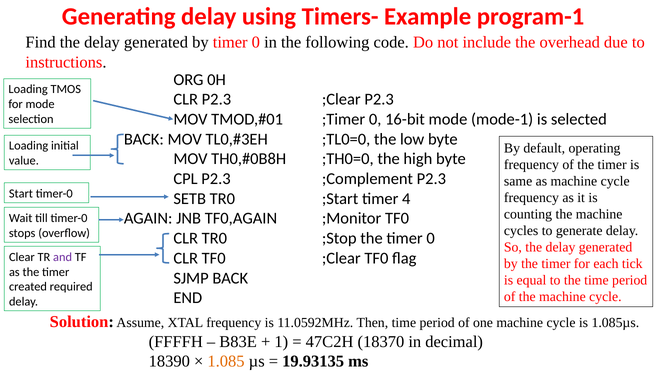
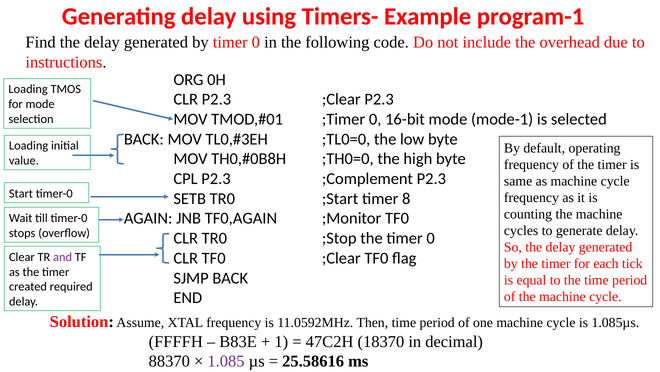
4: 4 -> 8
18390: 18390 -> 88370
1.085 colour: orange -> purple
19.93135: 19.93135 -> 25.58616
